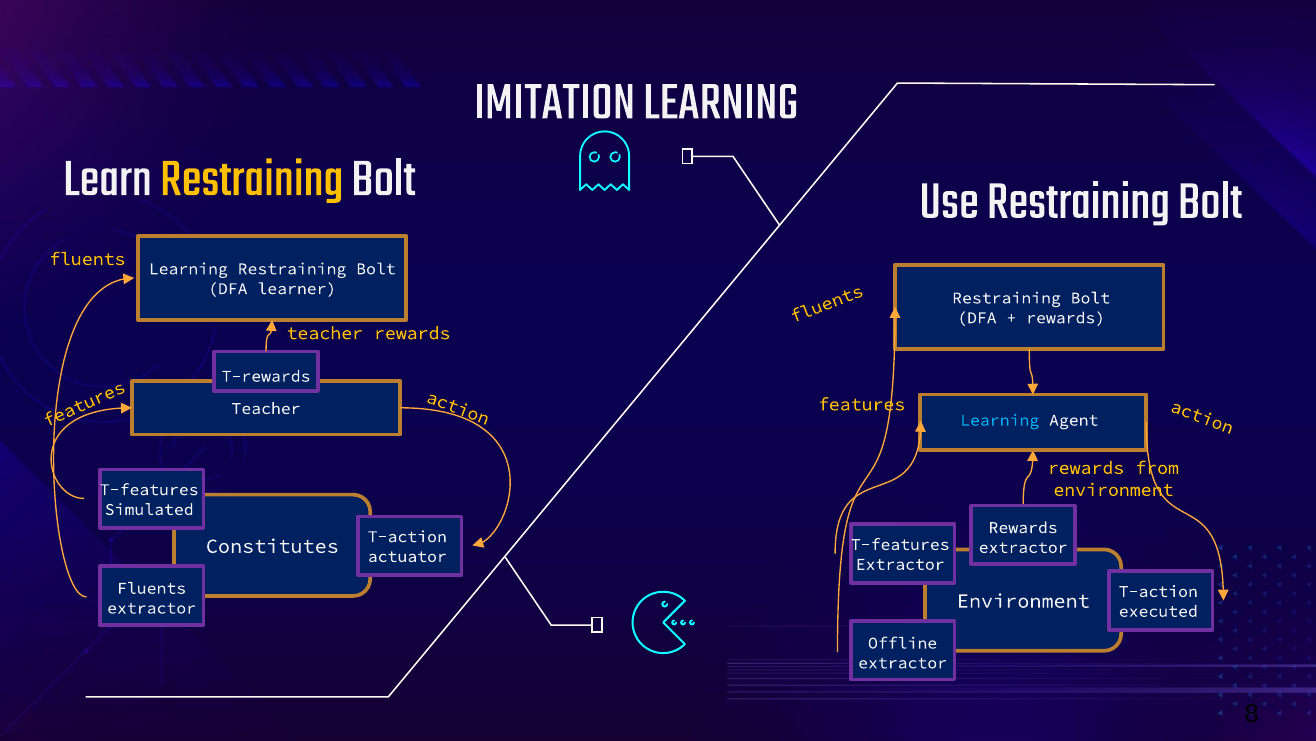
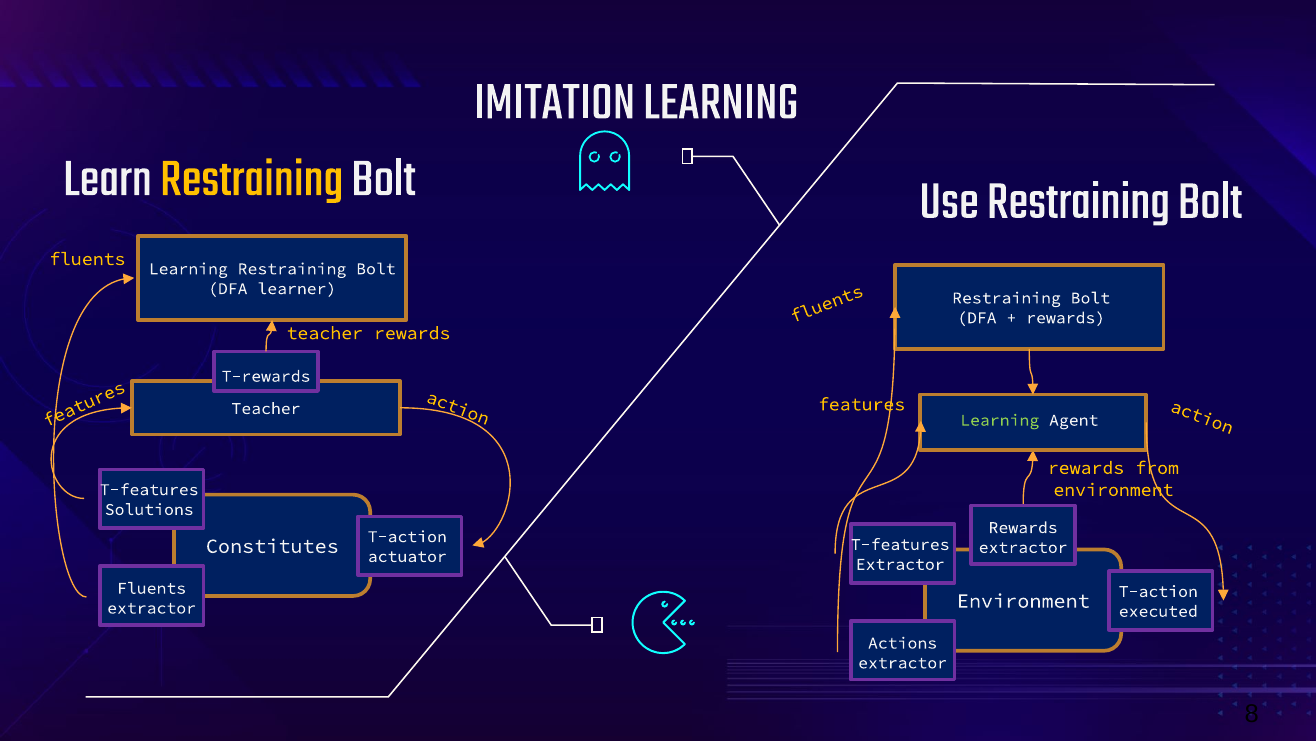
Learning at (1000, 420) colour: light blue -> light green
Simulated: Simulated -> Solutions
Offline: Offline -> Actions
